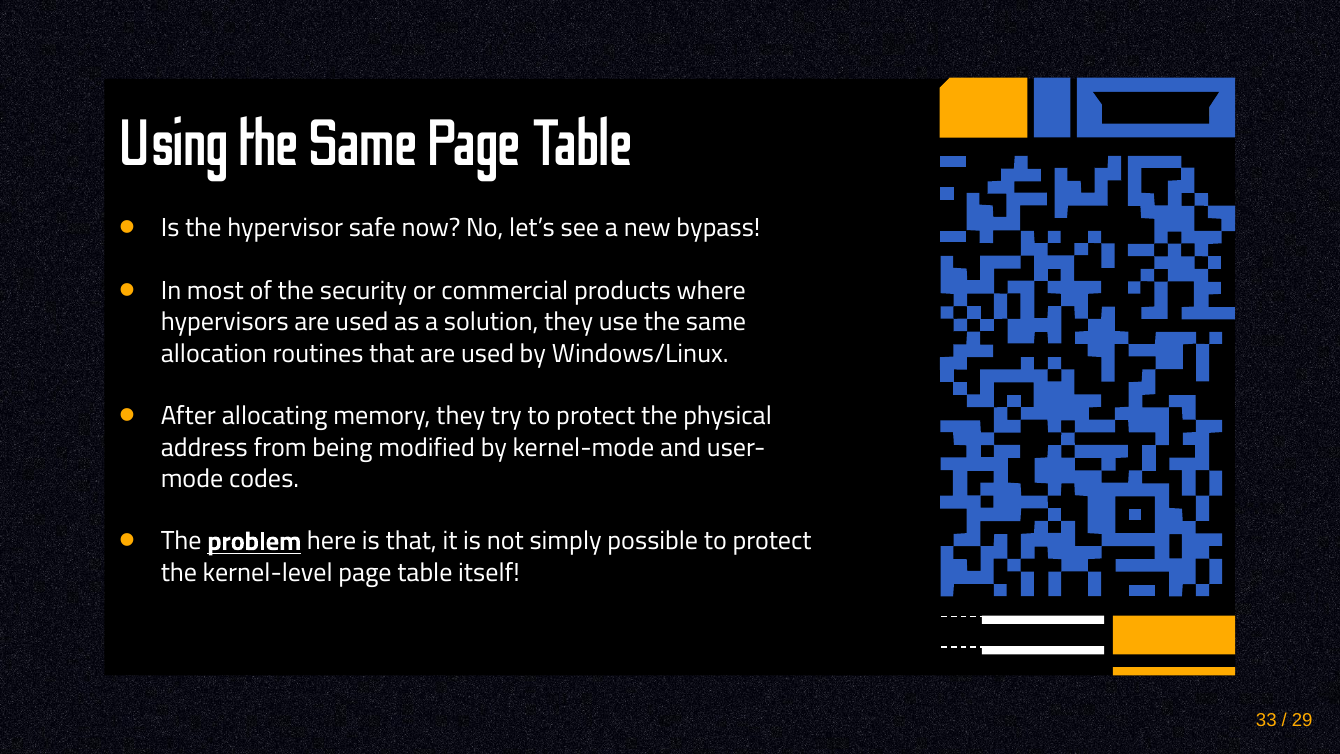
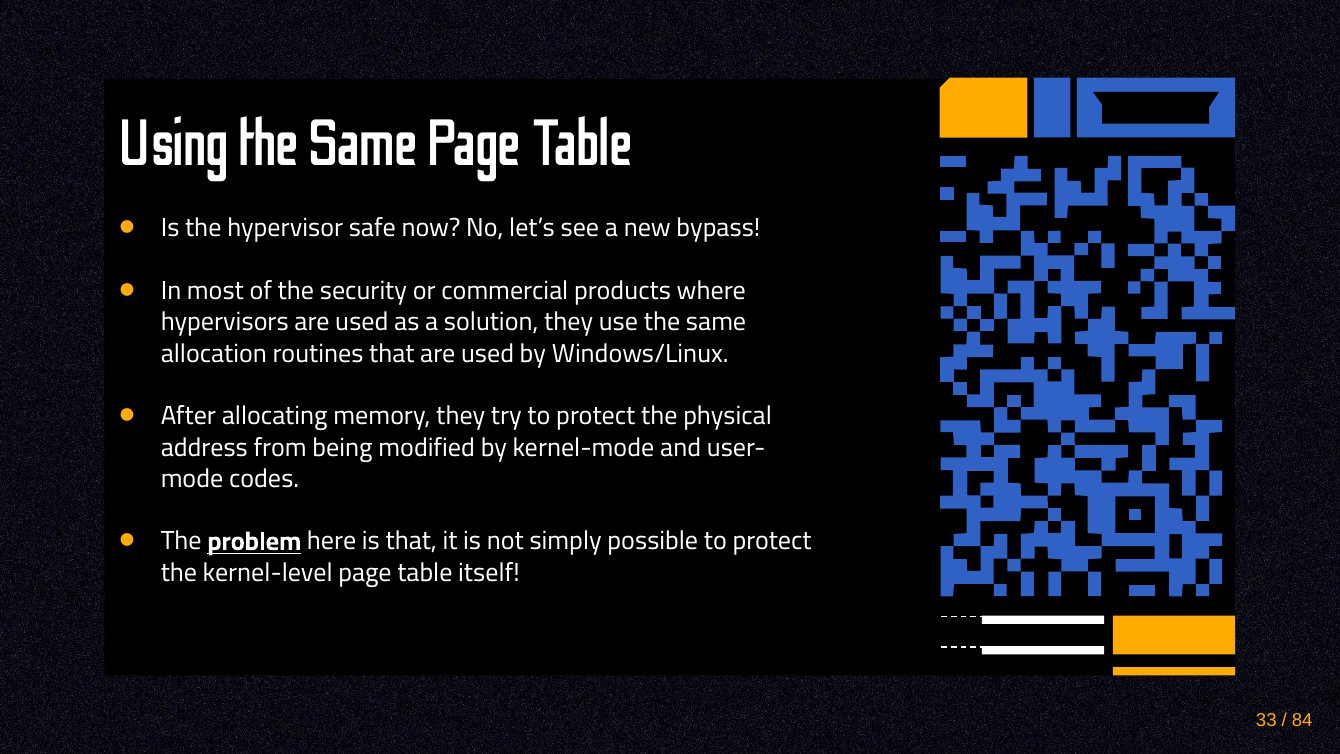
29: 29 -> 84
